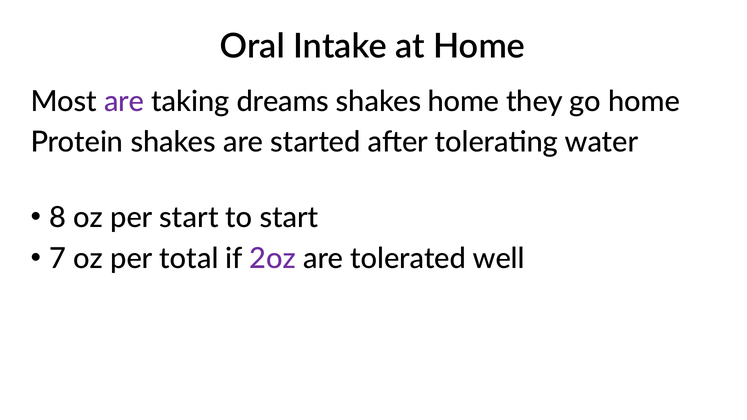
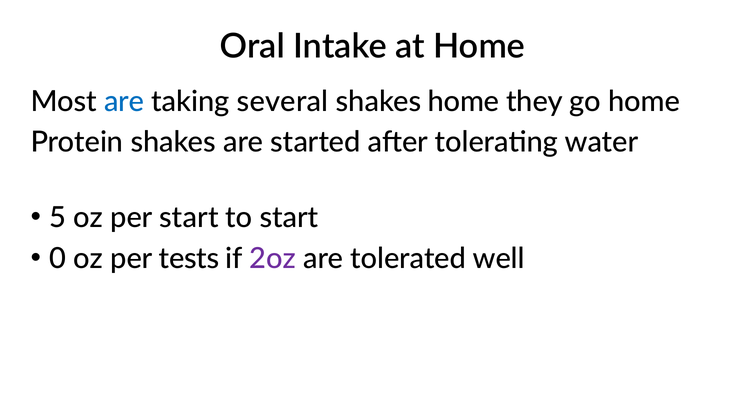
are at (124, 102) colour: purple -> blue
dreams: dreams -> several
8: 8 -> 5
7: 7 -> 0
total: total -> tests
